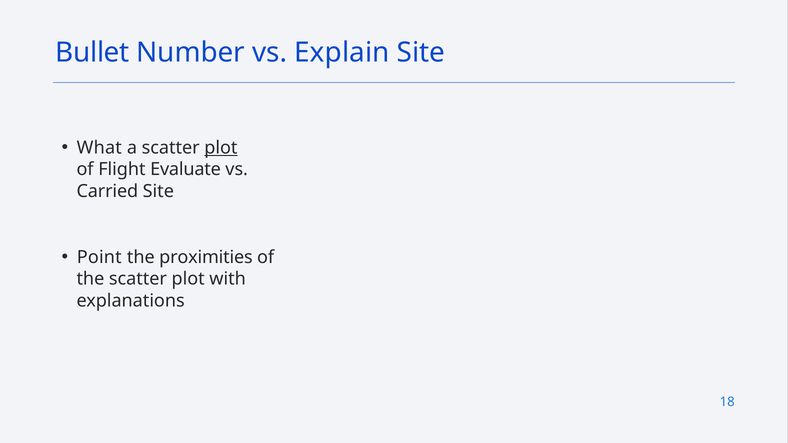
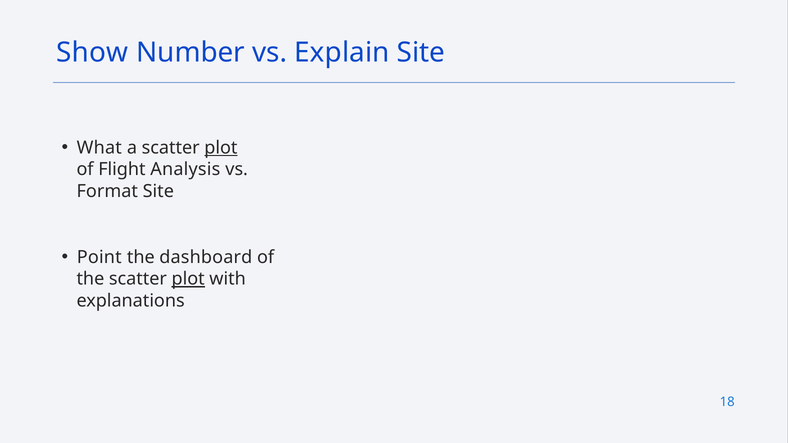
Bullet: Bullet -> Show
Evaluate: Evaluate -> Analysis
Carried: Carried -> Format
proximities: proximities -> dashboard
plot at (188, 279) underline: none -> present
